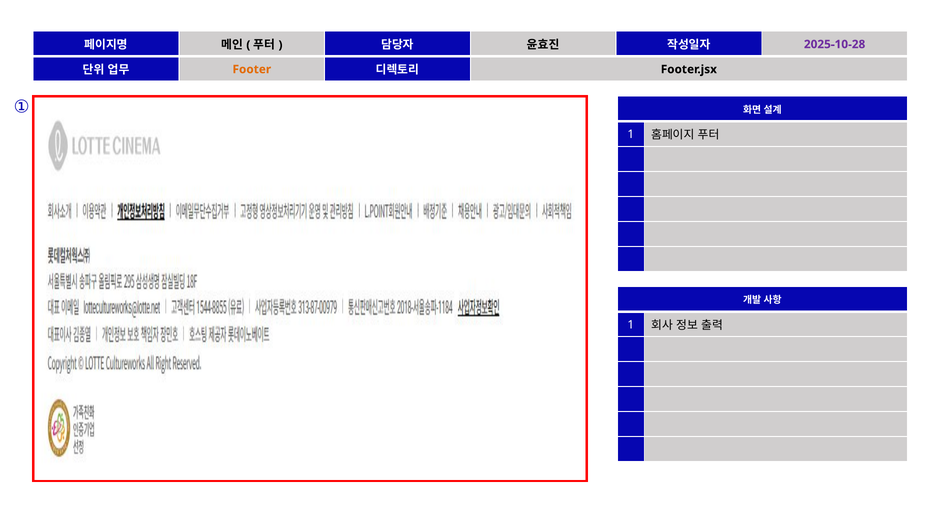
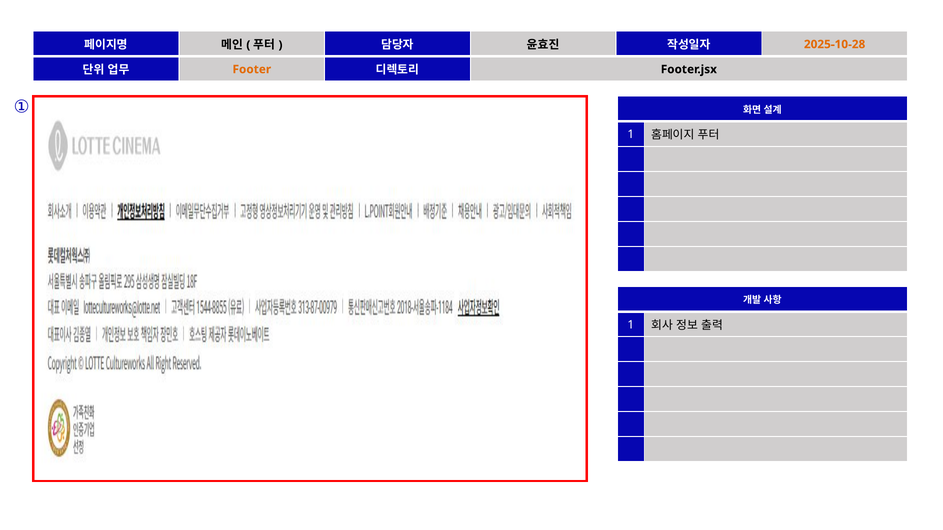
2025-10-28 colour: purple -> orange
